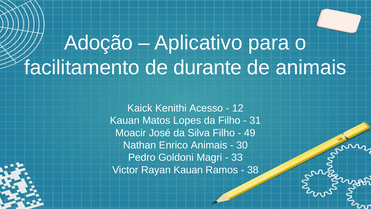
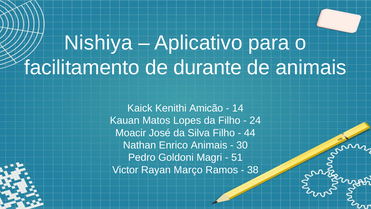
Adoção: Adoção -> Nishiya
Acesso: Acesso -> Amicão
12: 12 -> 14
31: 31 -> 24
49: 49 -> 44
33: 33 -> 51
Rayan Kauan: Kauan -> Março
